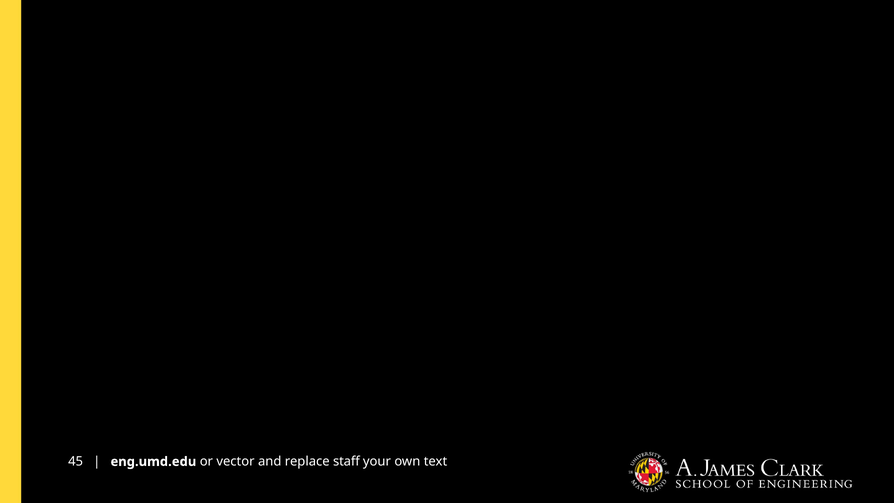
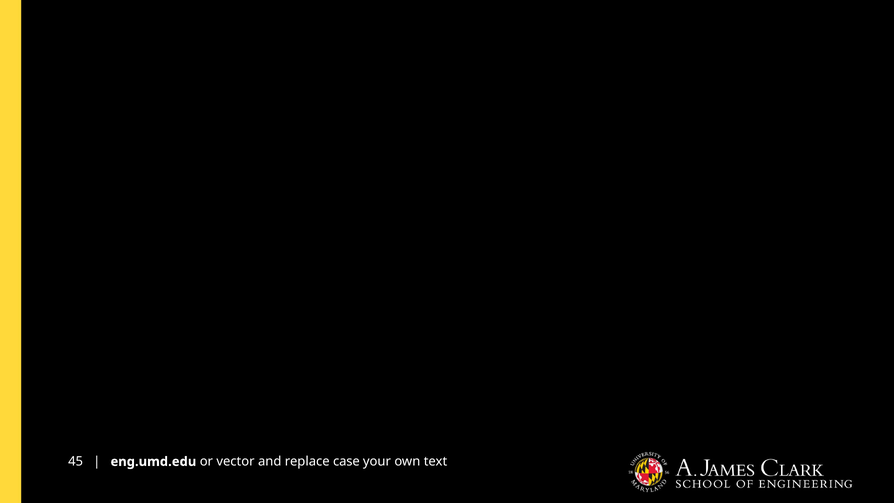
staff: staff -> case
